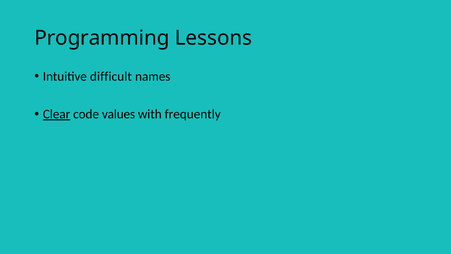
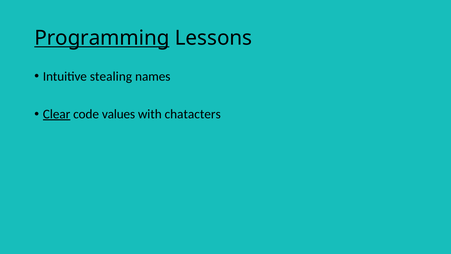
Programming underline: none -> present
difficult: difficult -> stealing
frequently: frequently -> chatacters
